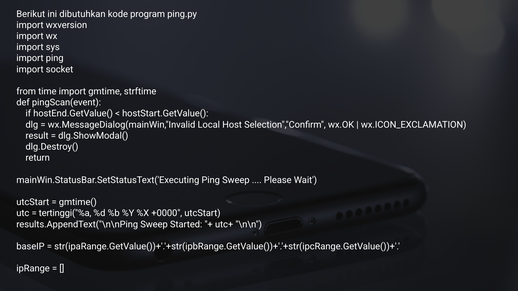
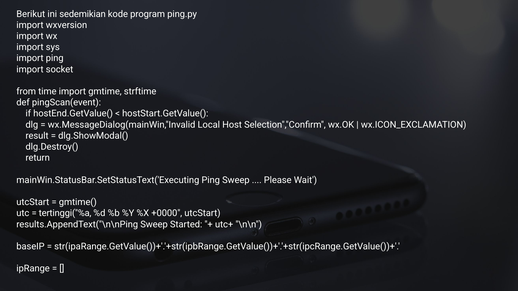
dibutuhkan: dibutuhkan -> sedemikian
